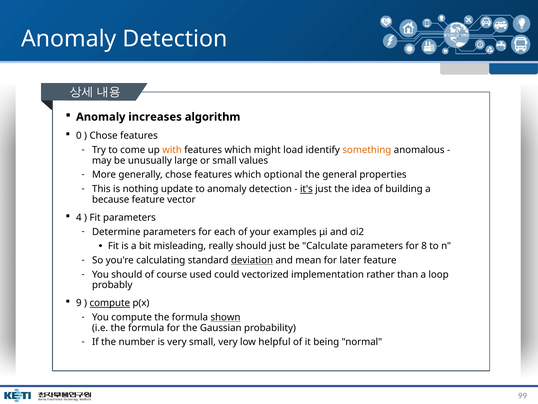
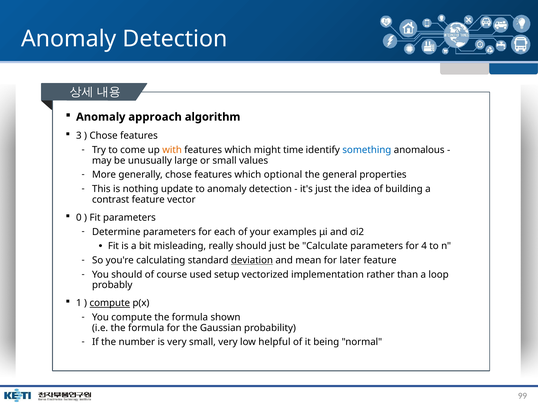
increases: increases -> approach
0: 0 -> 3
load: load -> time
something colour: orange -> blue
it's underline: present -> none
because: because -> contrast
4: 4 -> 0
8: 8 -> 4
could: could -> setup
9: 9 -> 1
shown underline: present -> none
